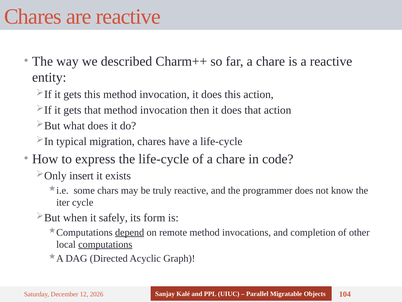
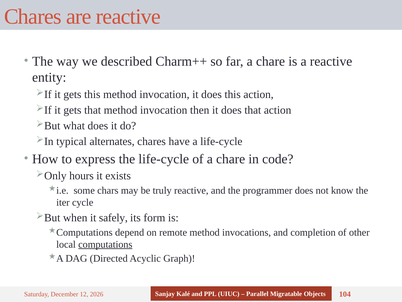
migration: migration -> alternates
insert: insert -> hours
depend underline: present -> none
